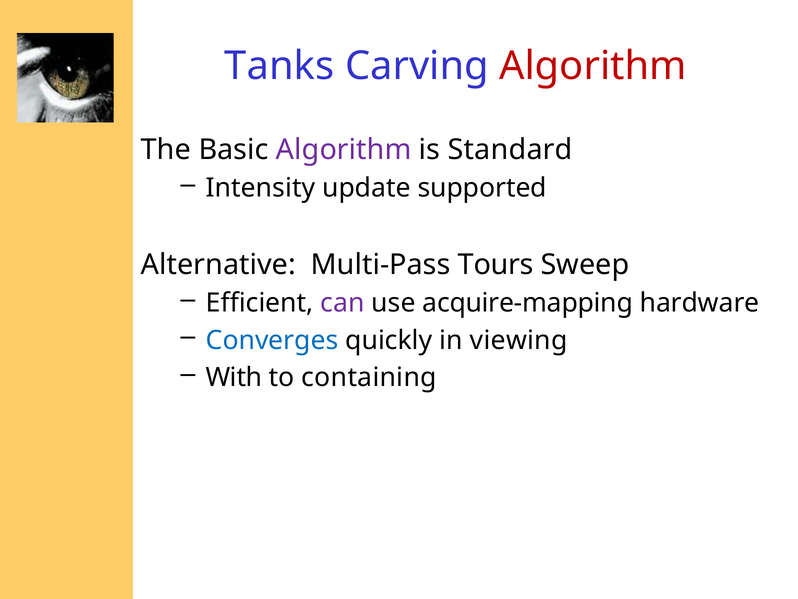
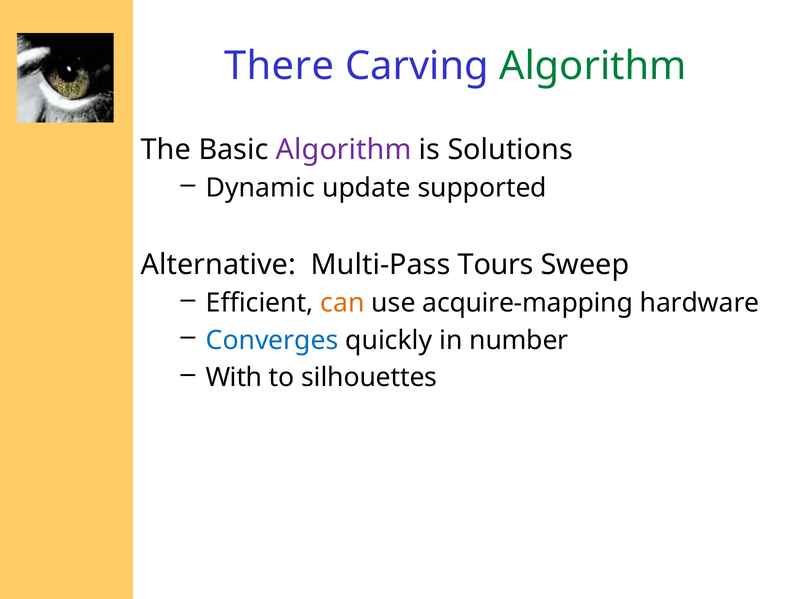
Tanks: Tanks -> There
Algorithm at (593, 66) colour: red -> green
Standard: Standard -> Solutions
Intensity: Intensity -> Dynamic
can colour: purple -> orange
viewing: viewing -> number
containing: containing -> silhouettes
